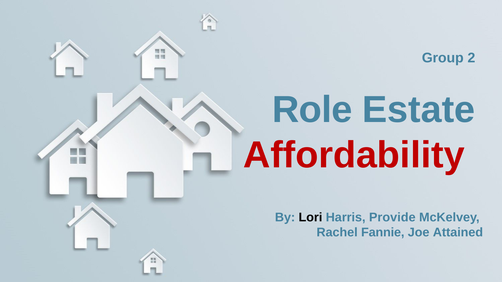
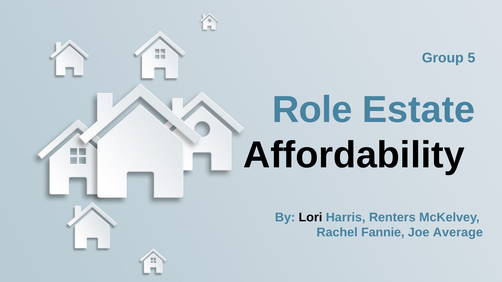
2: 2 -> 5
Affordability colour: red -> black
Provide: Provide -> Renters
Attained: Attained -> Average
